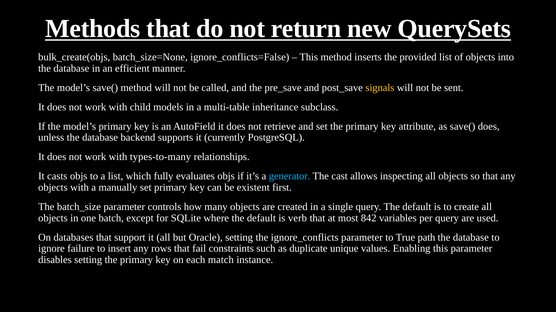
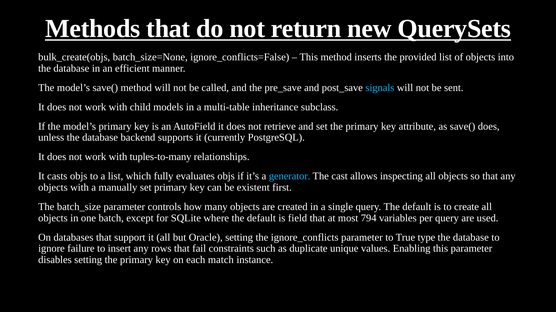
signals colour: yellow -> light blue
types-to-many: types-to-many -> tuples-to-many
verb: verb -> field
842: 842 -> 794
path: path -> type
